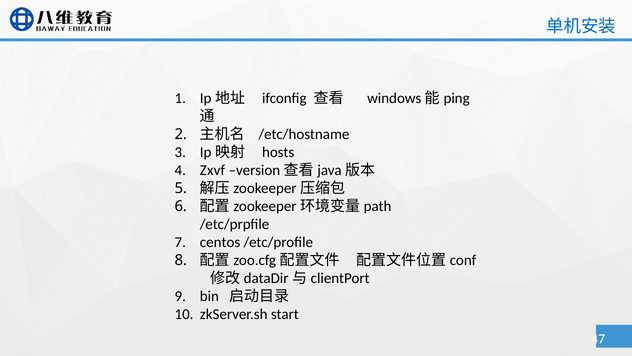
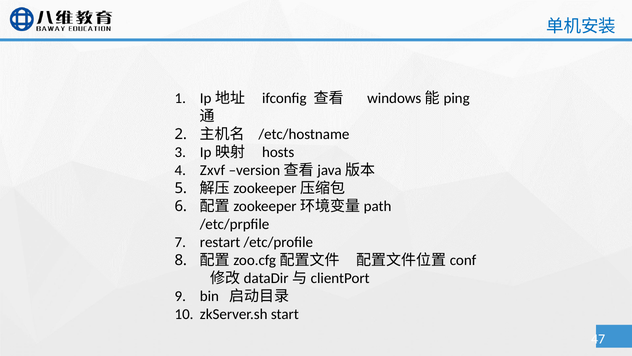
centos: centos -> restart
